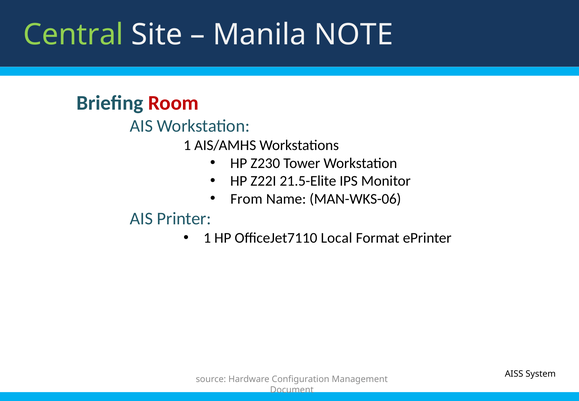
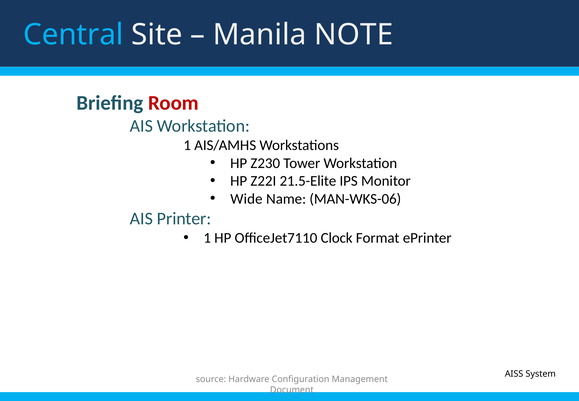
Central colour: light green -> light blue
From: From -> Wide
Local: Local -> Clock
